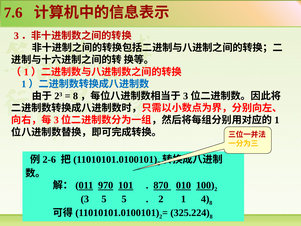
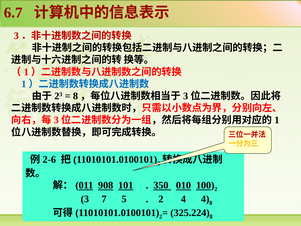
7.6: 7.6 -> 6.7
970: 970 -> 908
870: 870 -> 350
3 5: 5 -> 7
2 1: 1 -> 4
